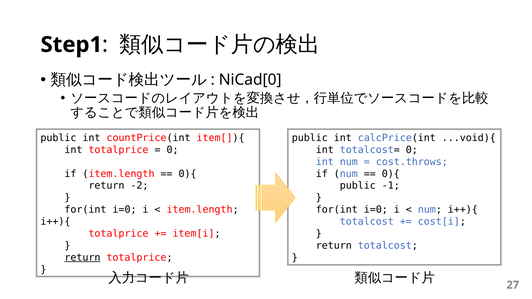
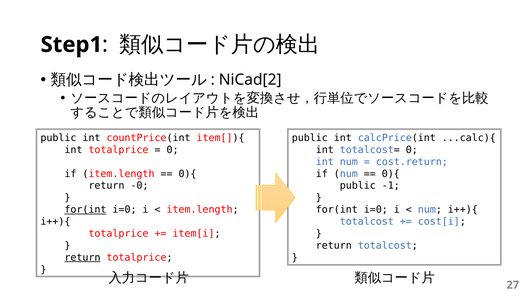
NiCad[0: NiCad[0 -> NiCad[2
...void){: ...void){ -> ...calc){
cost.throws: cost.throws -> cost.return
-2: -2 -> -0
for(int at (85, 210) underline: none -> present
